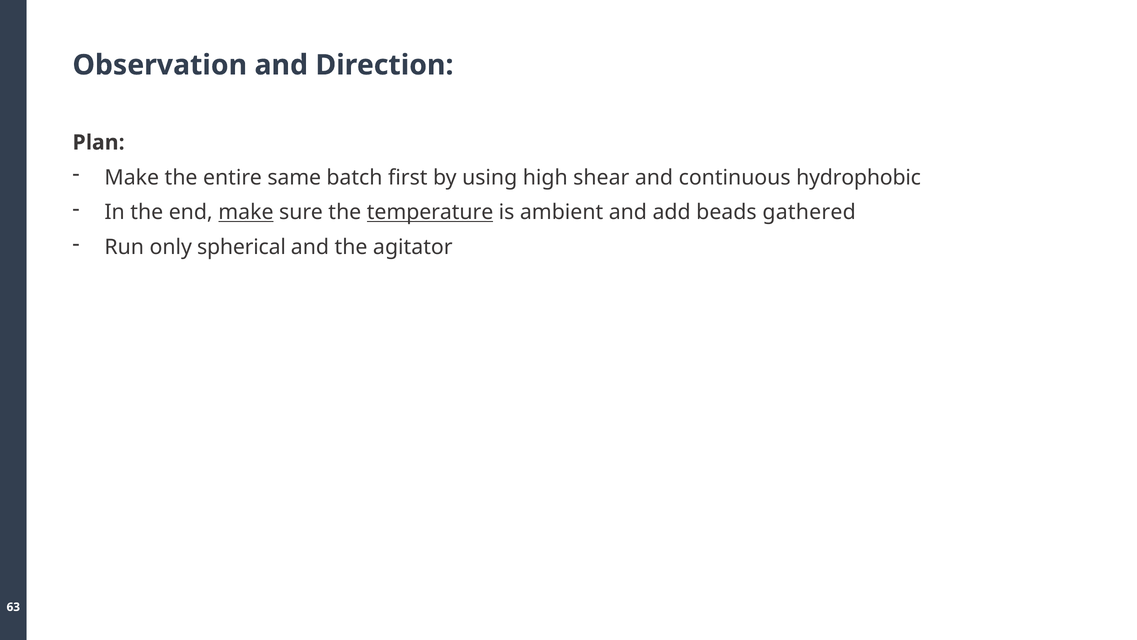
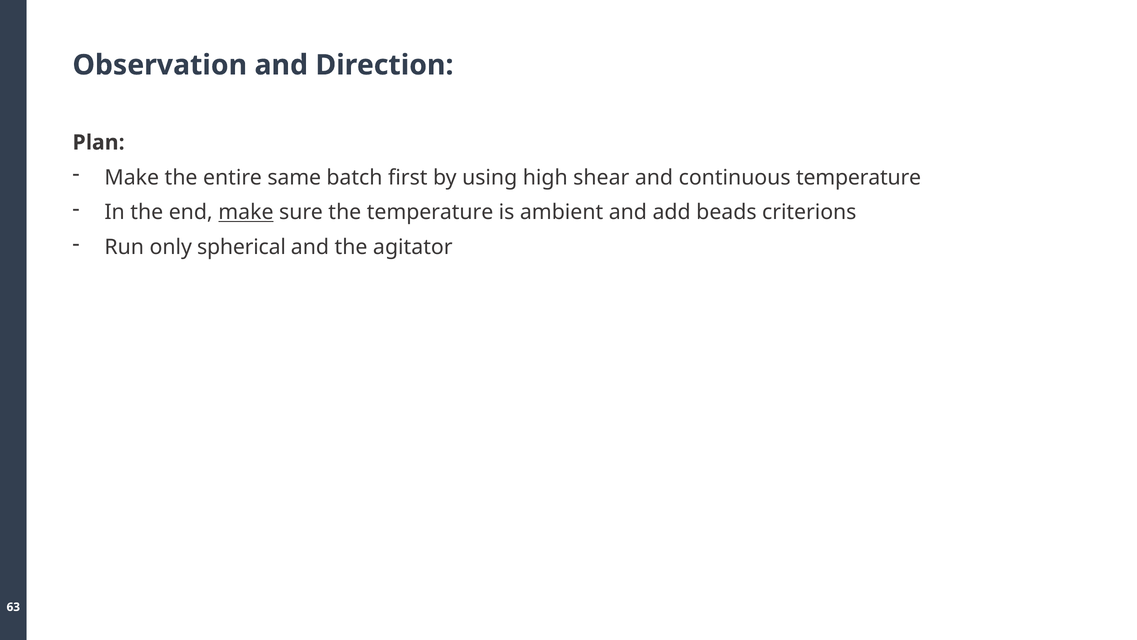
continuous hydrophobic: hydrophobic -> temperature
temperature at (430, 212) underline: present -> none
gathered: gathered -> criterions
